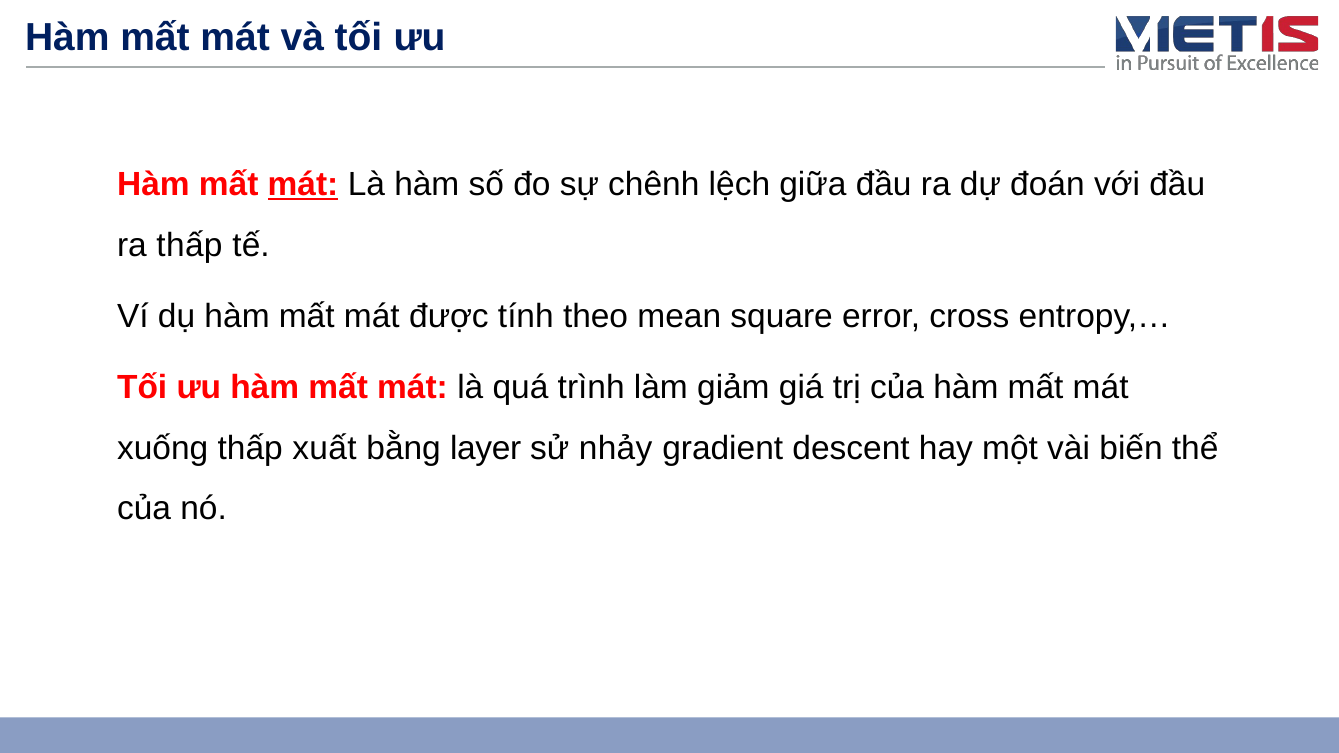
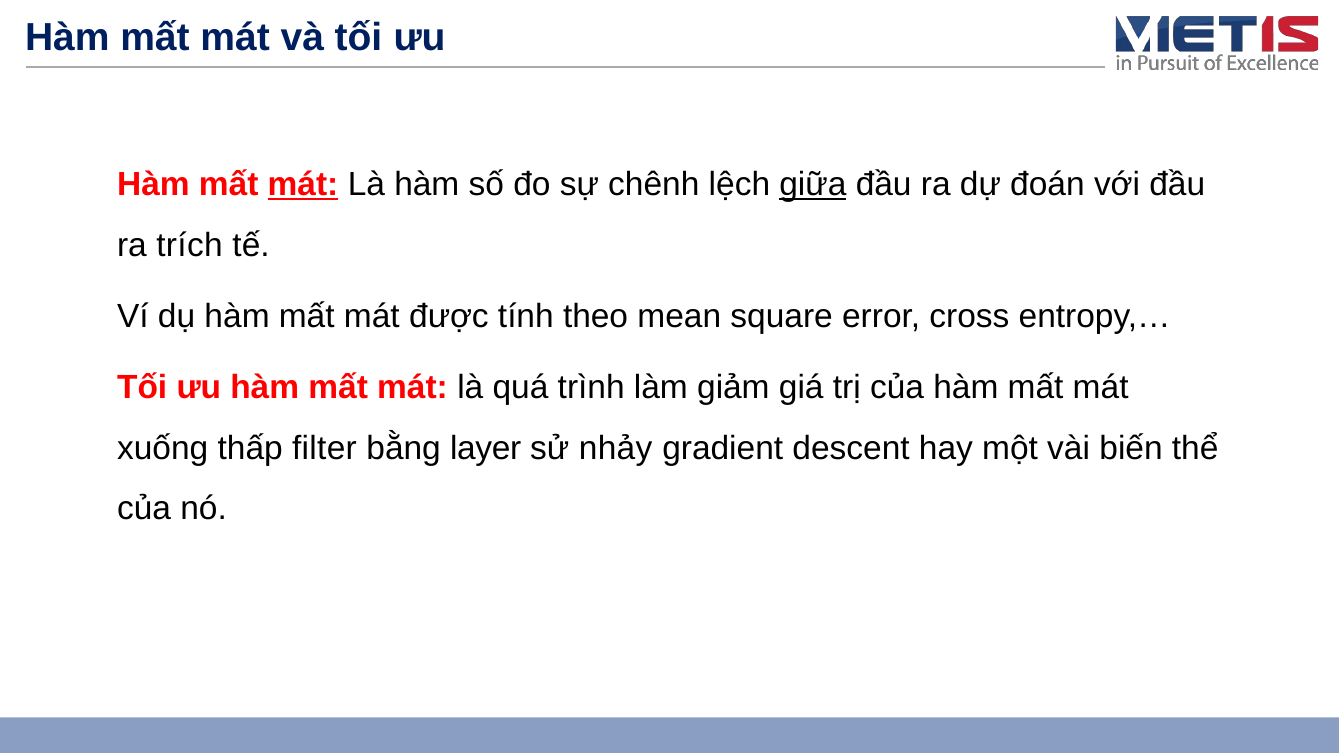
giữa underline: none -> present
ra thấp: thấp -> trích
xuất: xuất -> filter
